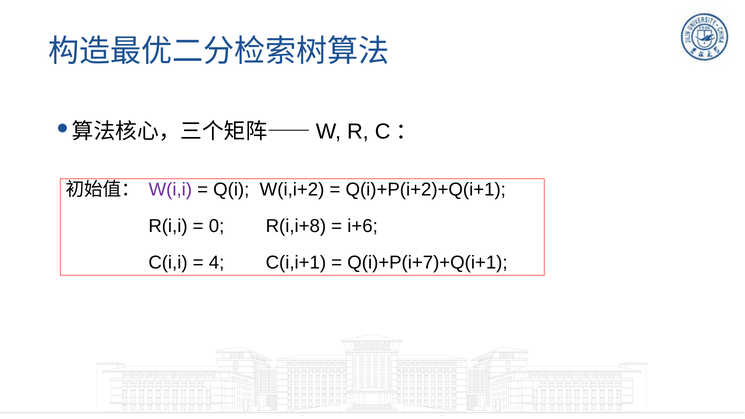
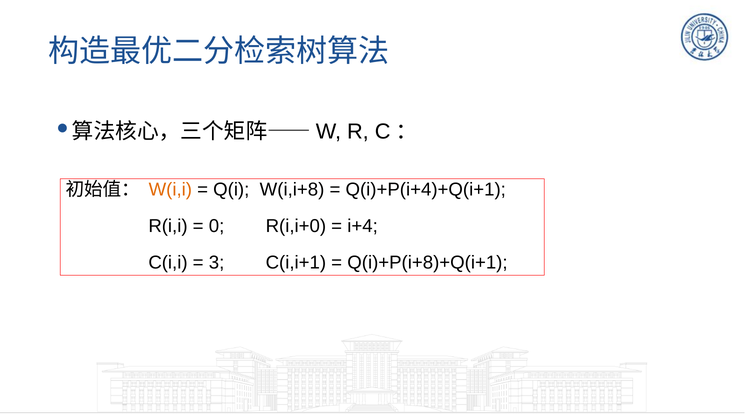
W(i,i colour: purple -> orange
W(i,i+2: W(i,i+2 -> W(i,i+8
Q(i)+P(i+2)+Q(i+1: Q(i)+P(i+2)+Q(i+1 -> Q(i)+P(i+4)+Q(i+1
R(i,i+8: R(i,i+8 -> R(i,i+0
i+6: i+6 -> i+4
4: 4 -> 3
Q(i)+P(i+7)+Q(i+1: Q(i)+P(i+7)+Q(i+1 -> Q(i)+P(i+8)+Q(i+1
